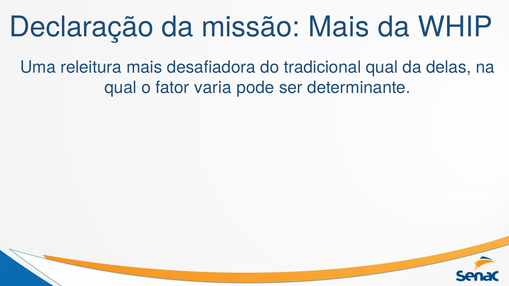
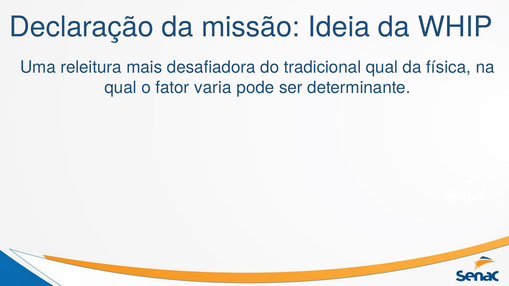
missão Mais: Mais -> Ideia
delas: delas -> física
